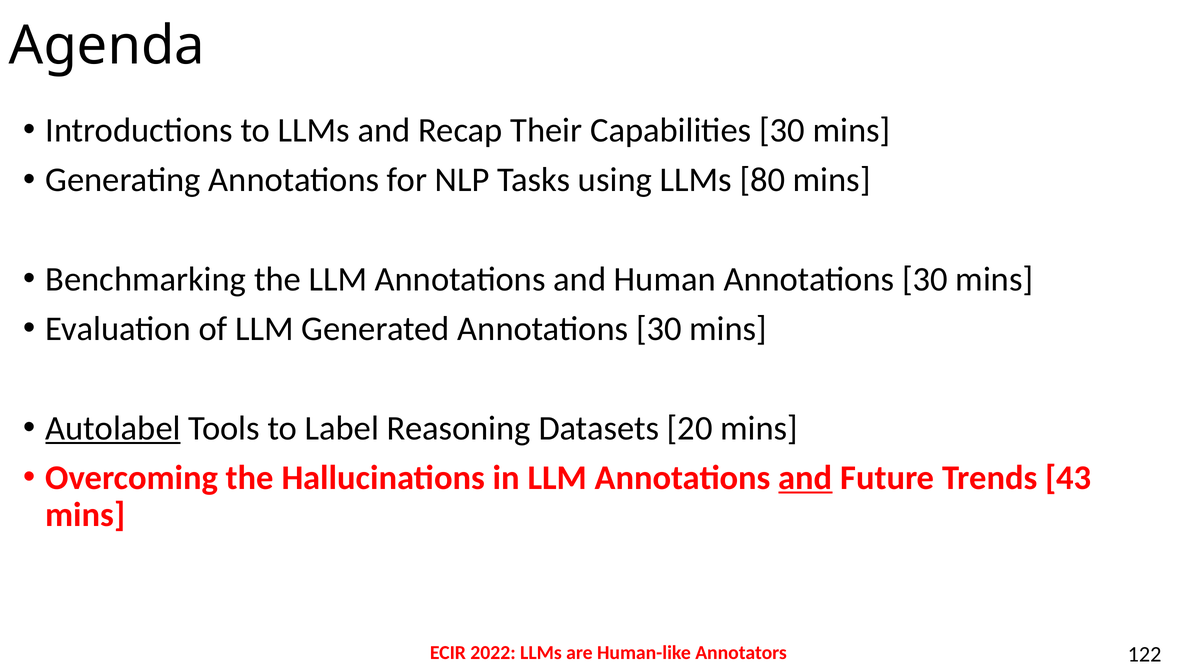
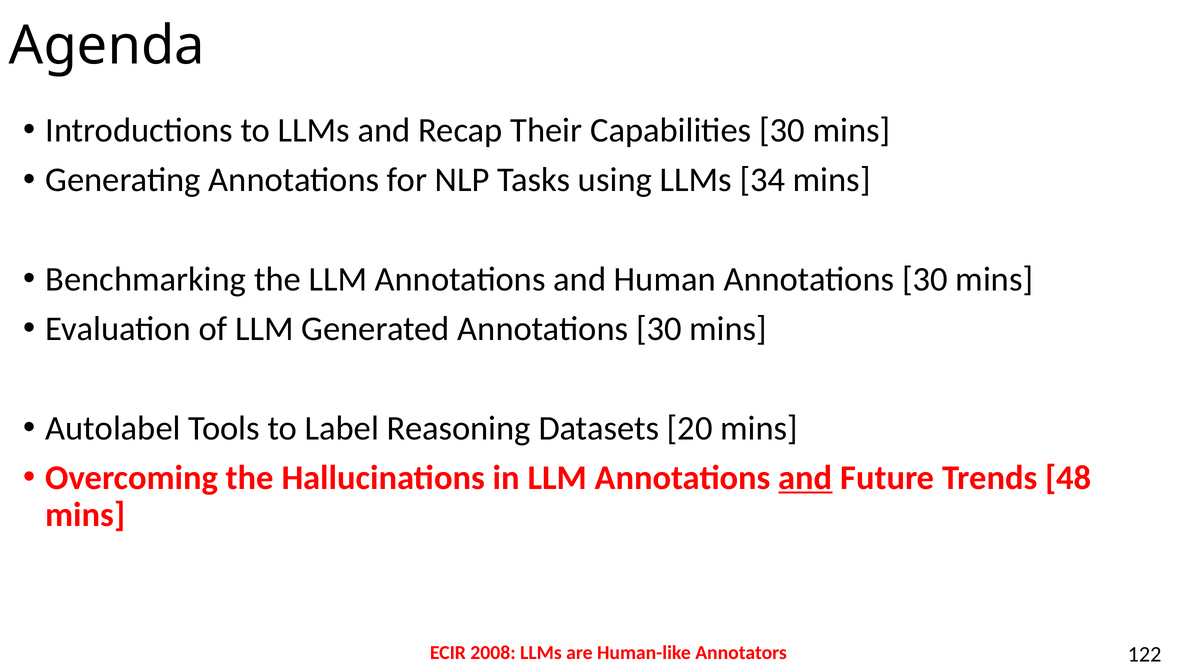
80: 80 -> 34
Autolabel underline: present -> none
43: 43 -> 48
2022: 2022 -> 2008
